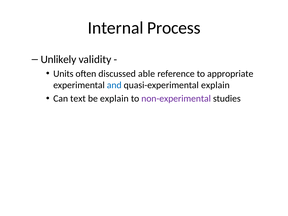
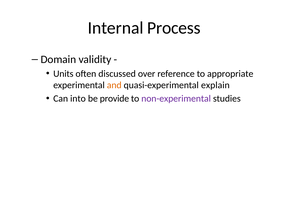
Unlikely: Unlikely -> Domain
able: able -> over
and colour: blue -> orange
text: text -> into
be explain: explain -> provide
